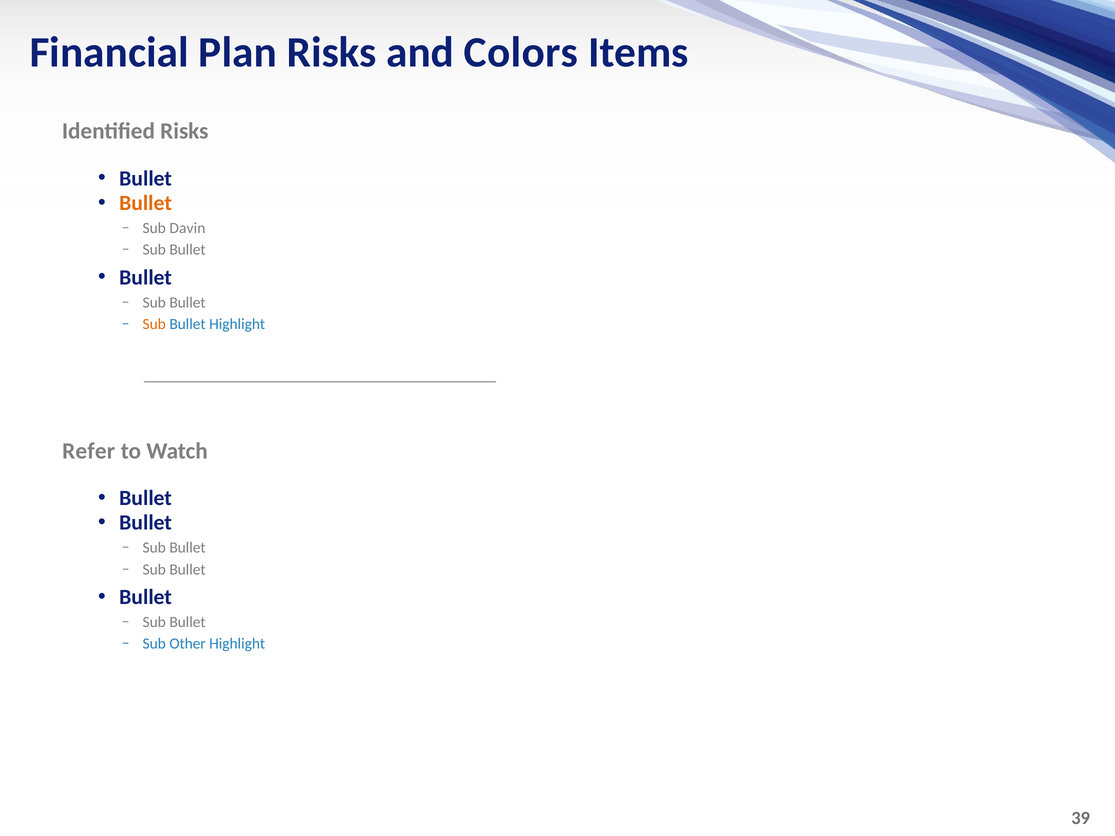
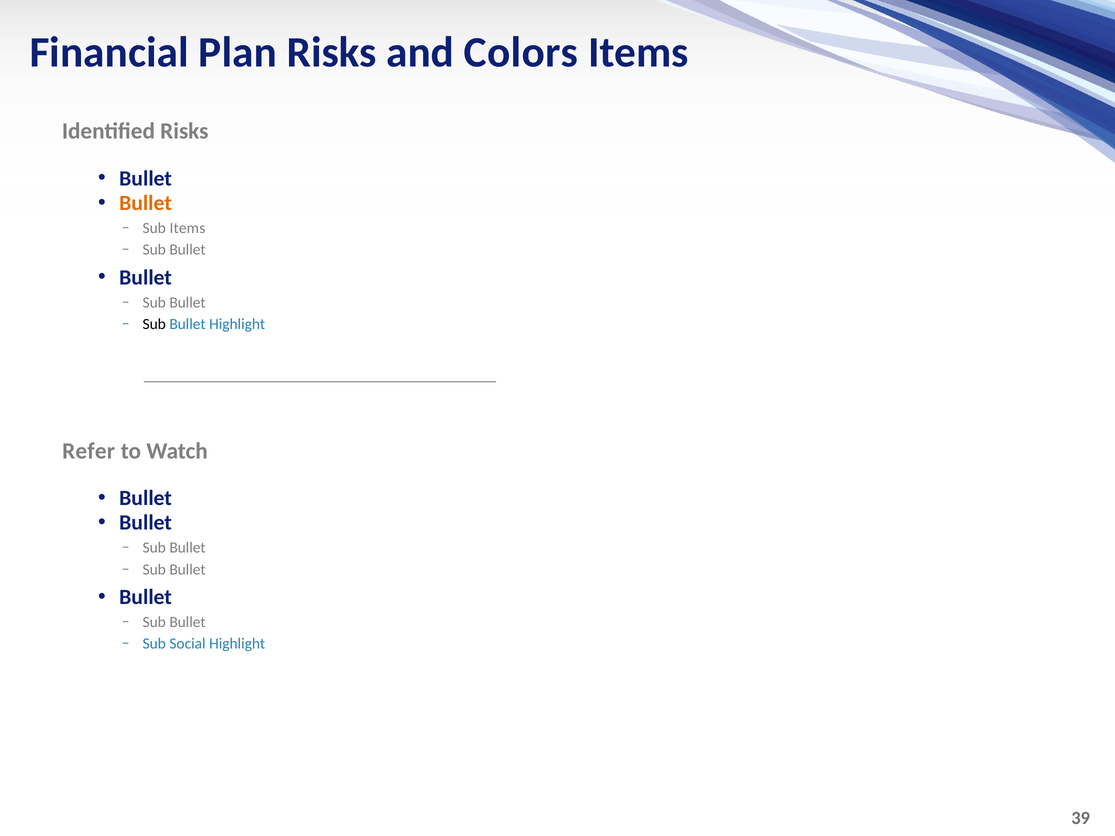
Sub Davin: Davin -> Items
Sub at (154, 324) colour: orange -> black
Other: Other -> Social
